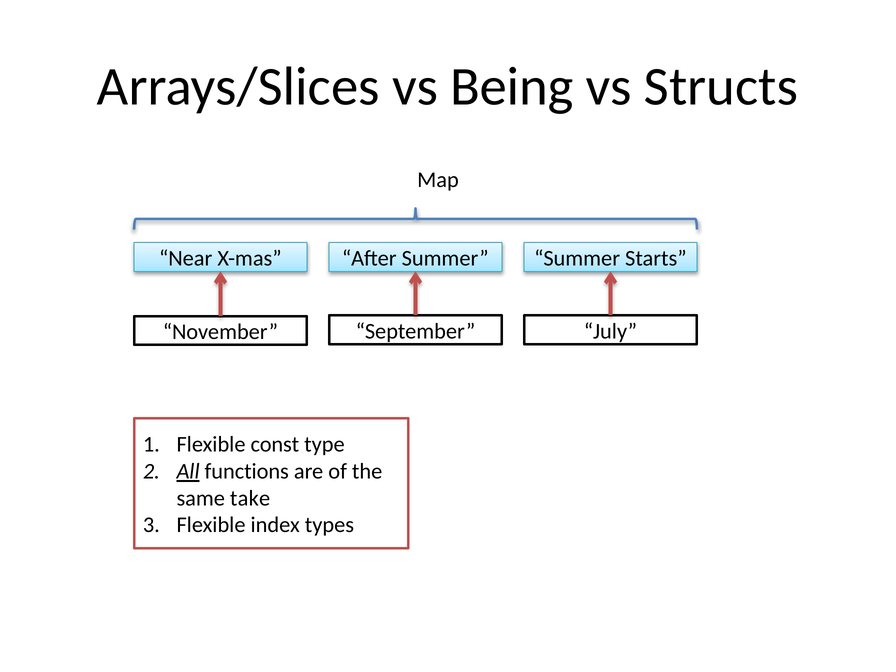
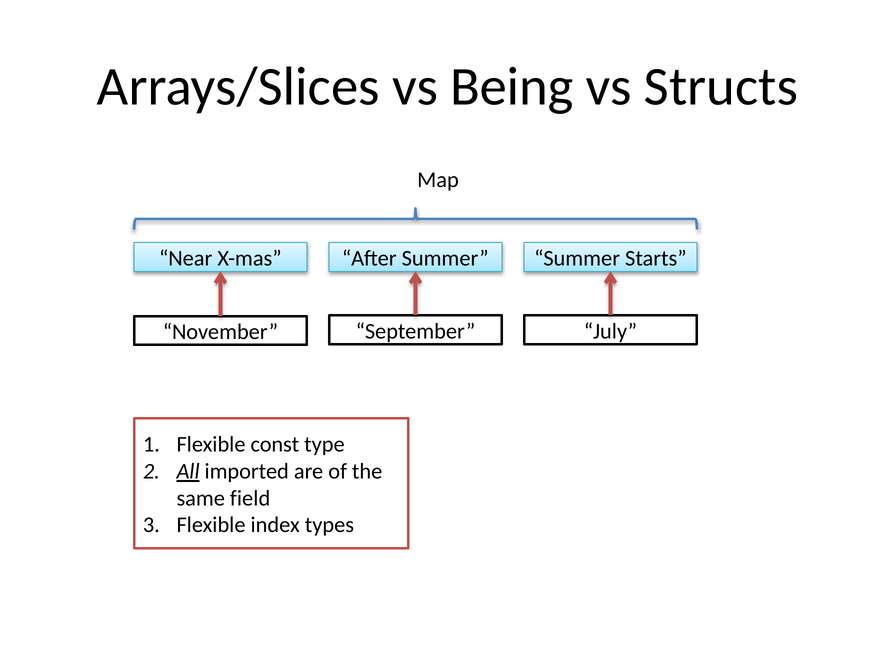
functions: functions -> imported
take: take -> field
